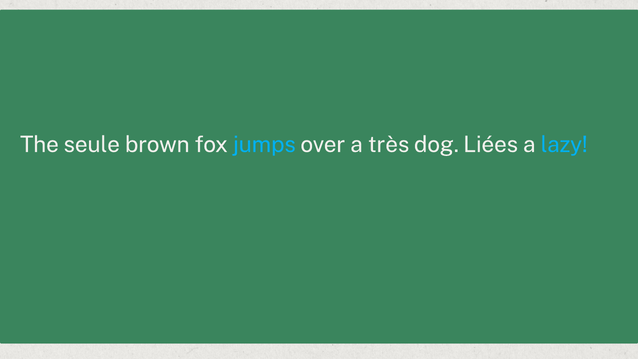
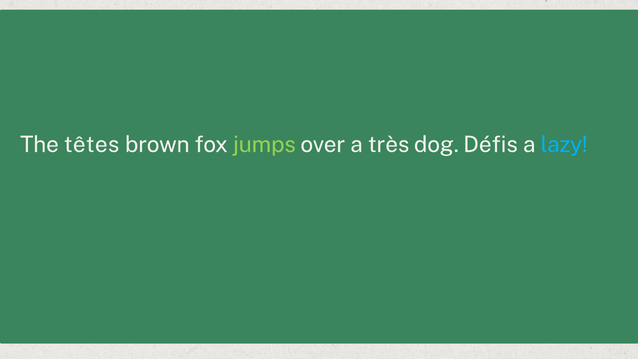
seule: seule -> têtes
jumps colour: light blue -> light green
Liées: Liées -> Défis
